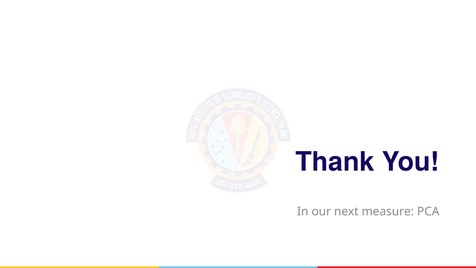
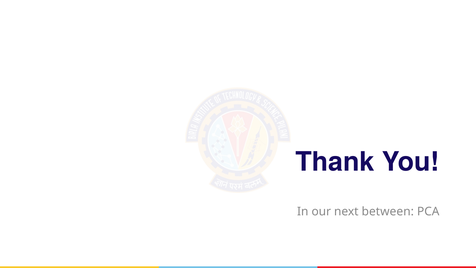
measure: measure -> between
